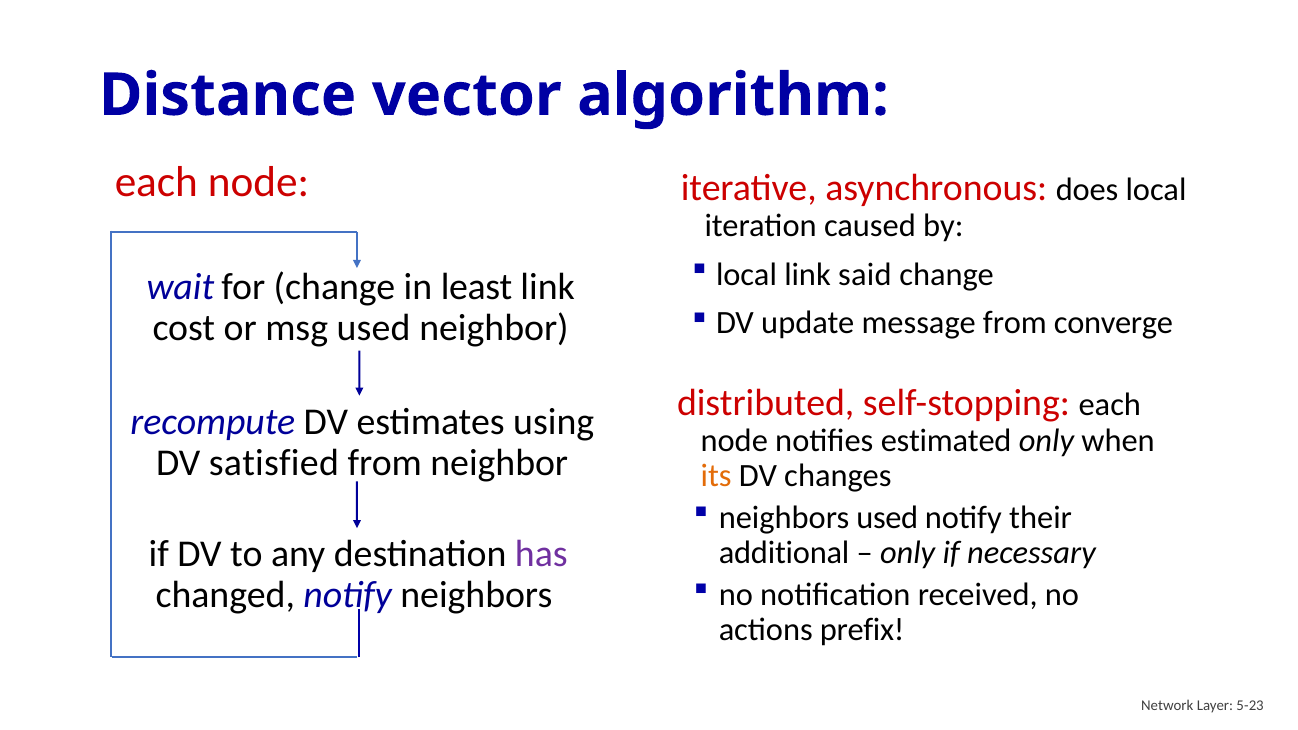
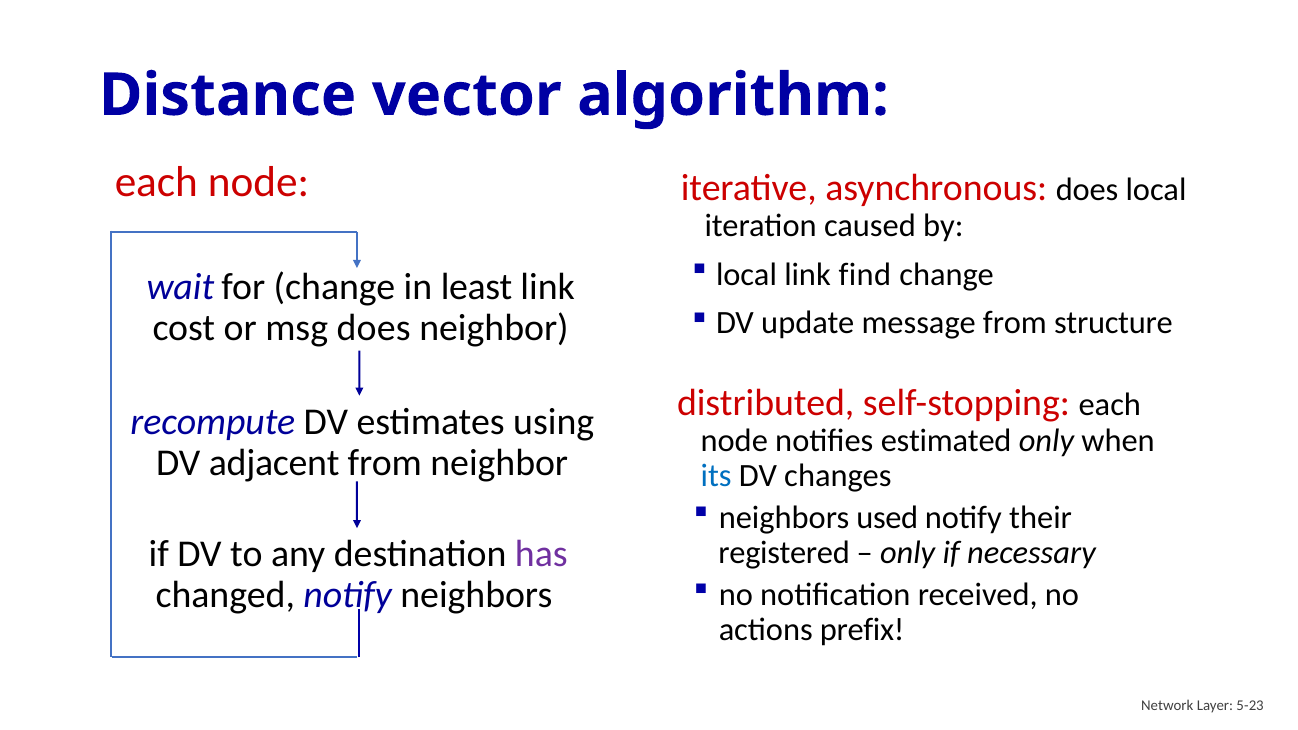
said: said -> find
converge: converge -> structure
msg used: used -> does
satisfied: satisfied -> adjacent
its colour: orange -> blue
additional: additional -> registered
